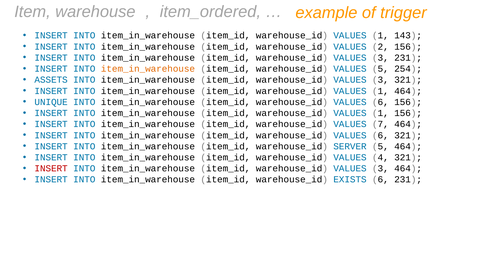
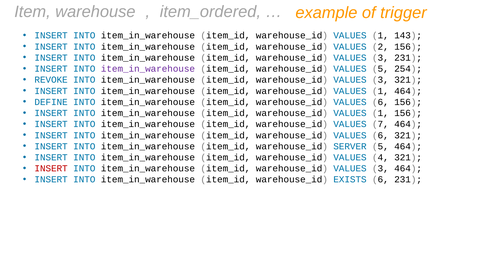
item_in_warehouse at (148, 69) colour: orange -> purple
ASSETS: ASSETS -> REVOKE
UNIQUE: UNIQUE -> DEFINE
